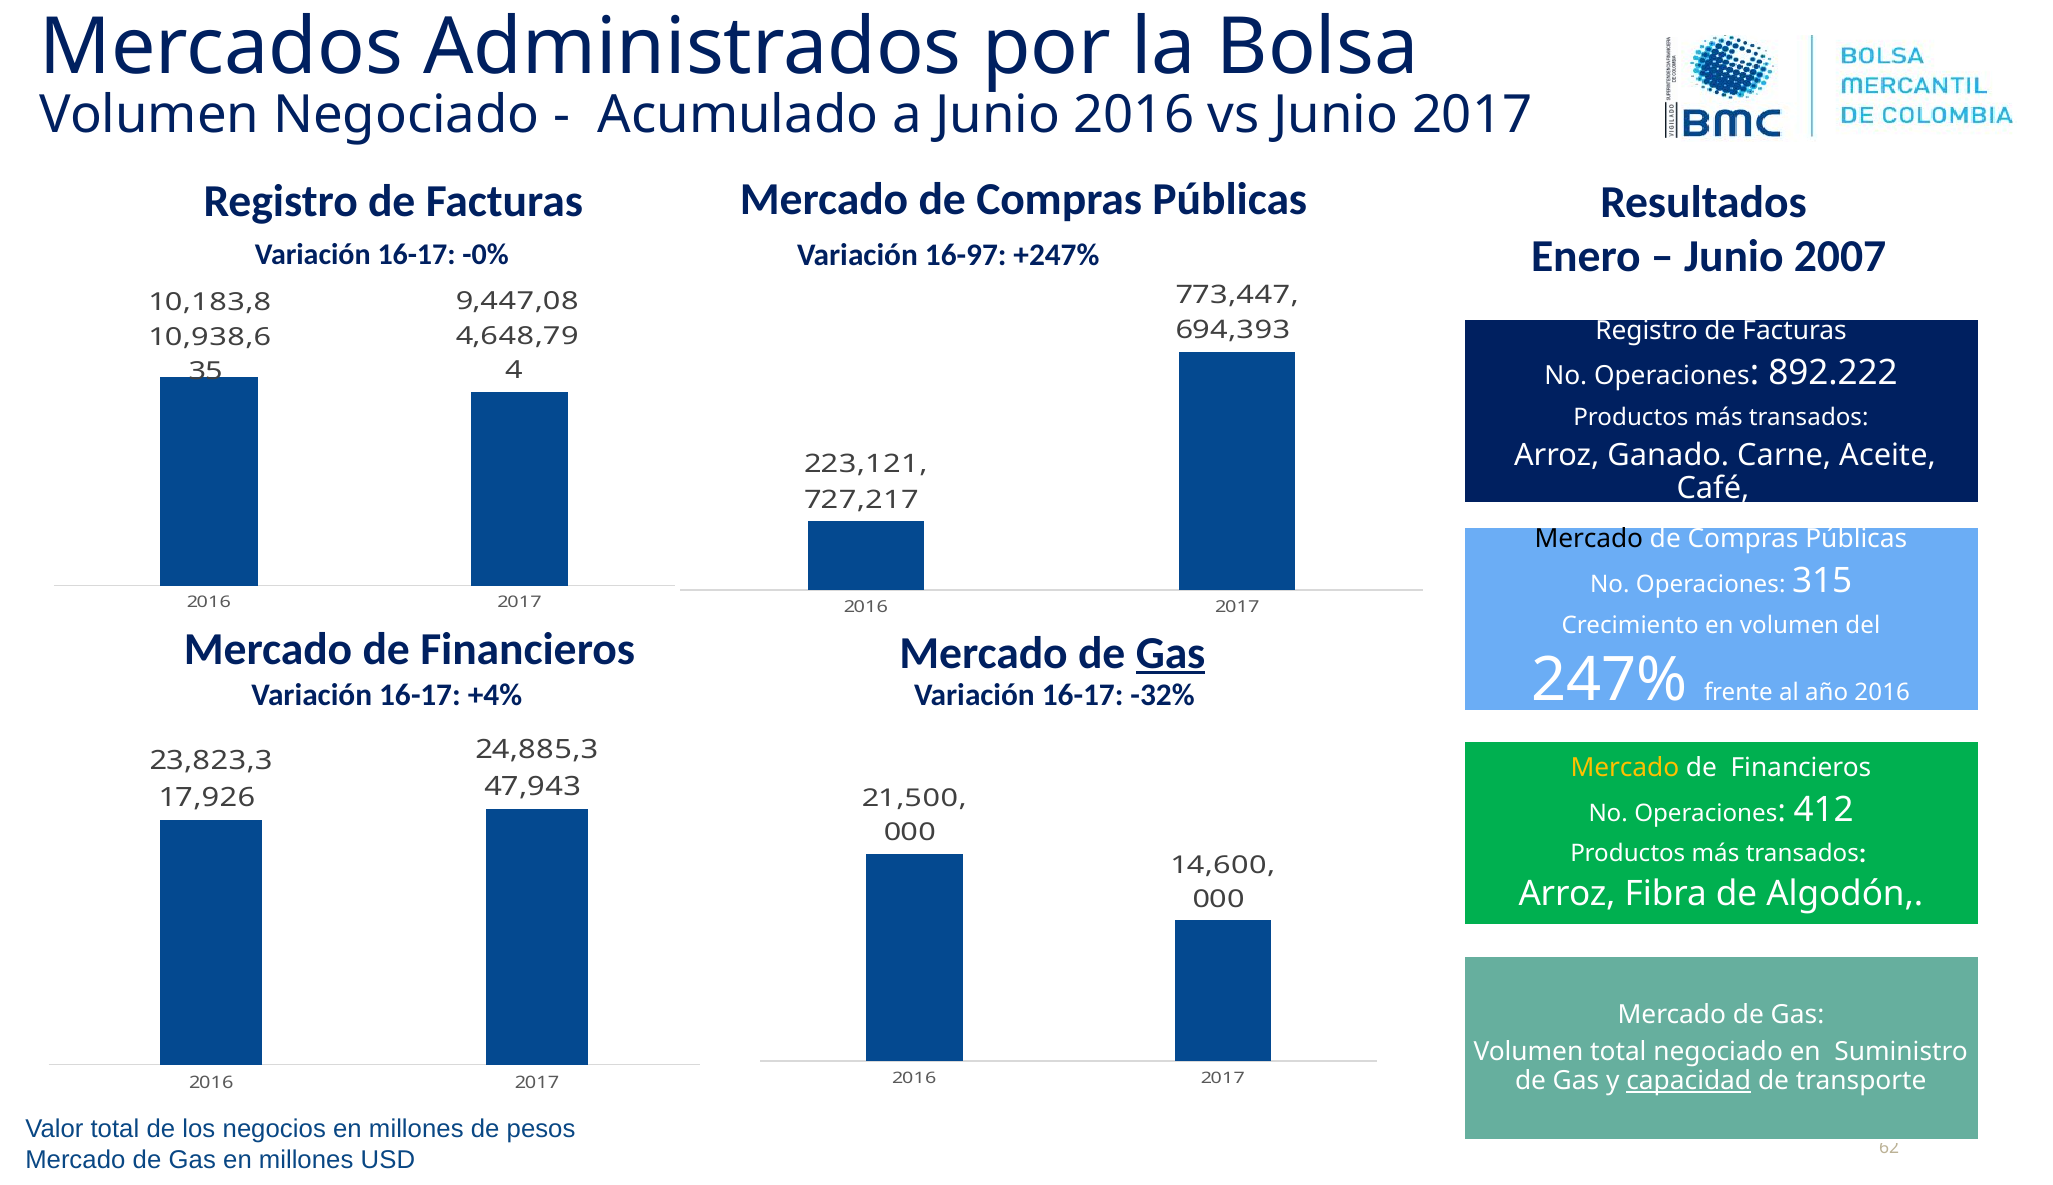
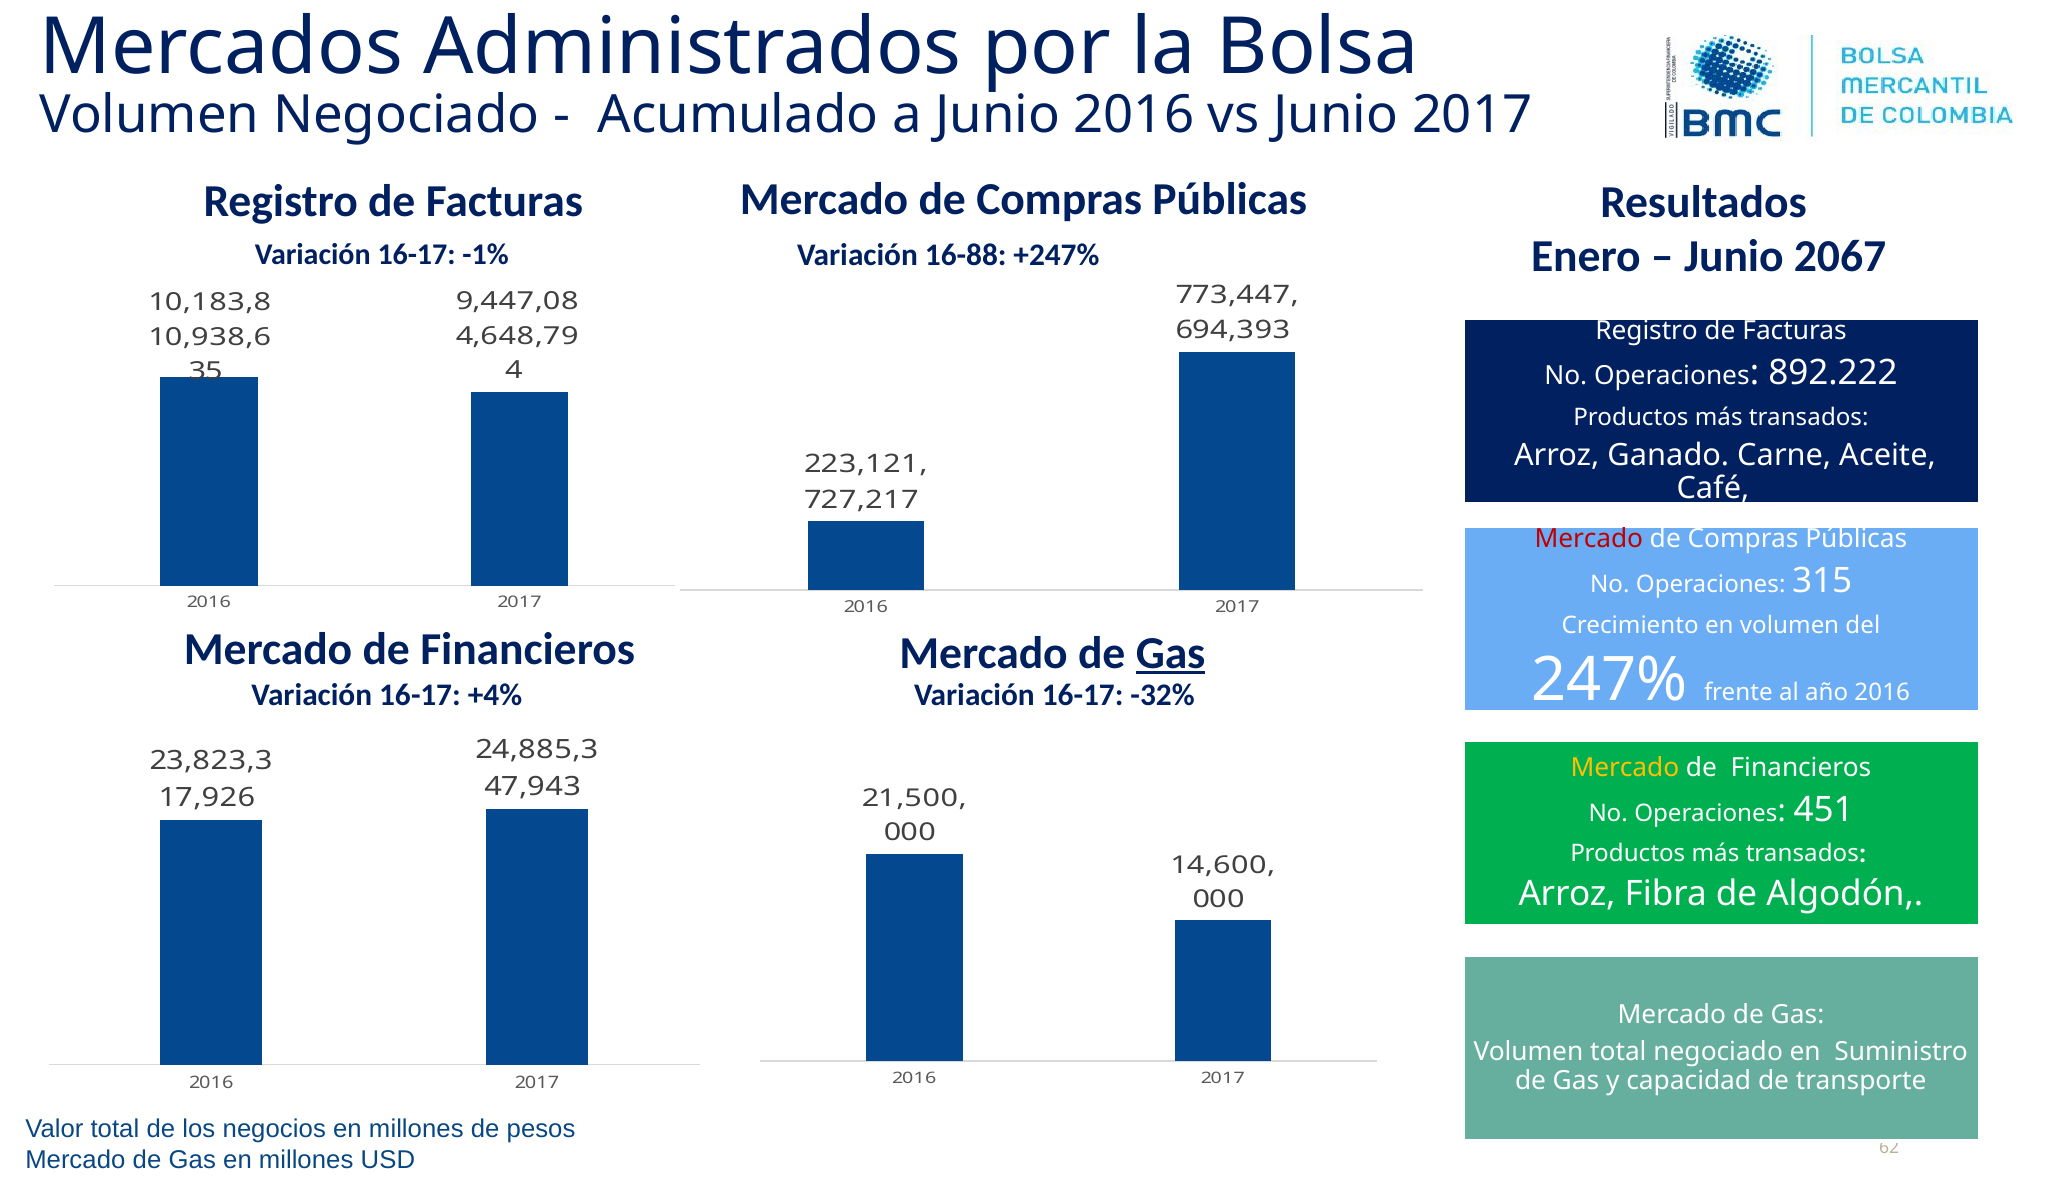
2007: 2007 -> 2067
-0%: -0% -> -1%
16-97: 16-97 -> 16-88
Mercado at (1589, 539) colour: black -> red
412: 412 -> 451
capacidad underline: present -> none
